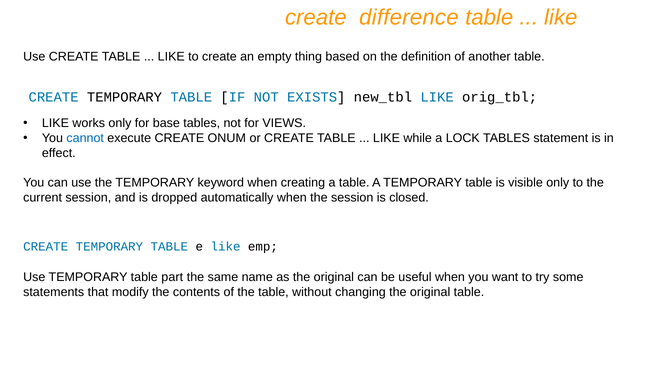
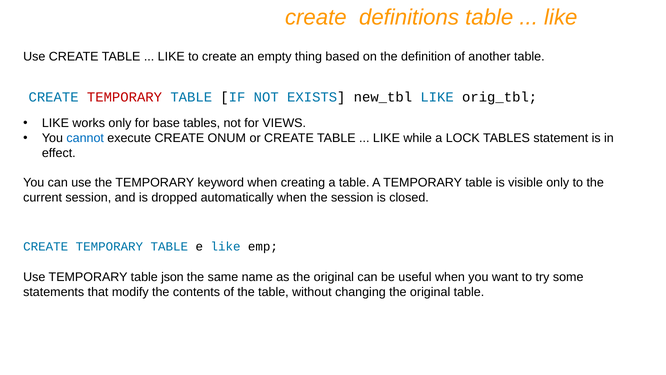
difference: difference -> definitions
TEMPORARY at (124, 97) colour: black -> red
part: part -> json
